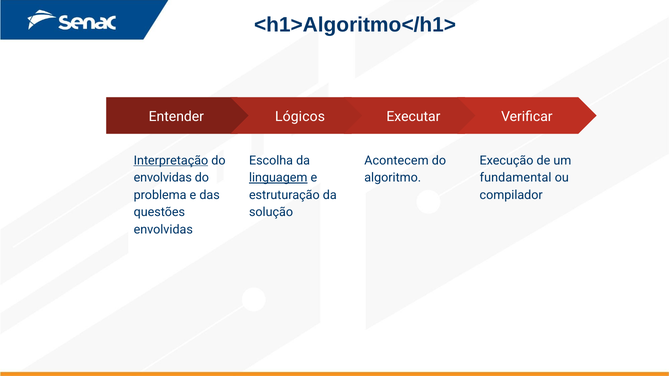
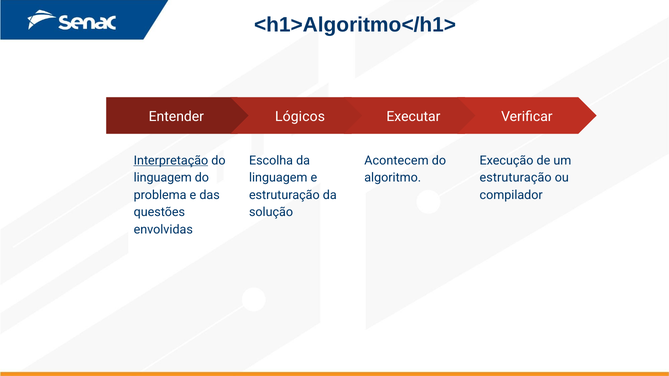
envolvidas at (163, 178): envolvidas -> linguagem
linguagem at (278, 178) underline: present -> none
fundamental at (516, 178): fundamental -> estruturação
